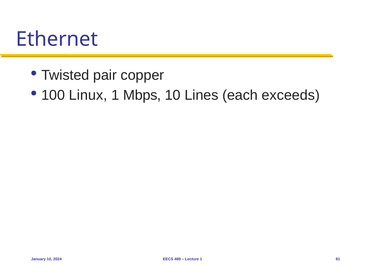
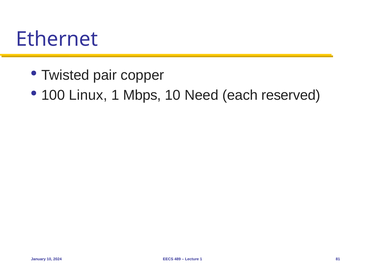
Lines: Lines -> Need
exceeds: exceeds -> reserved
